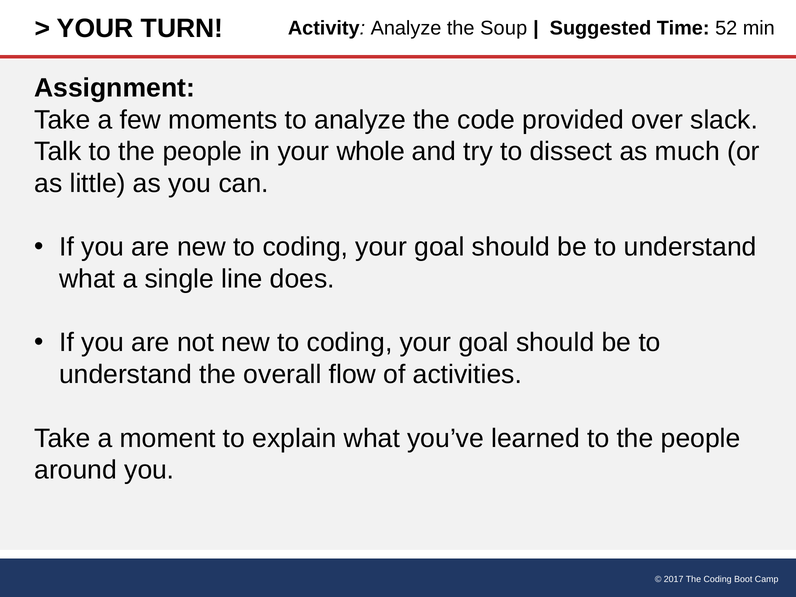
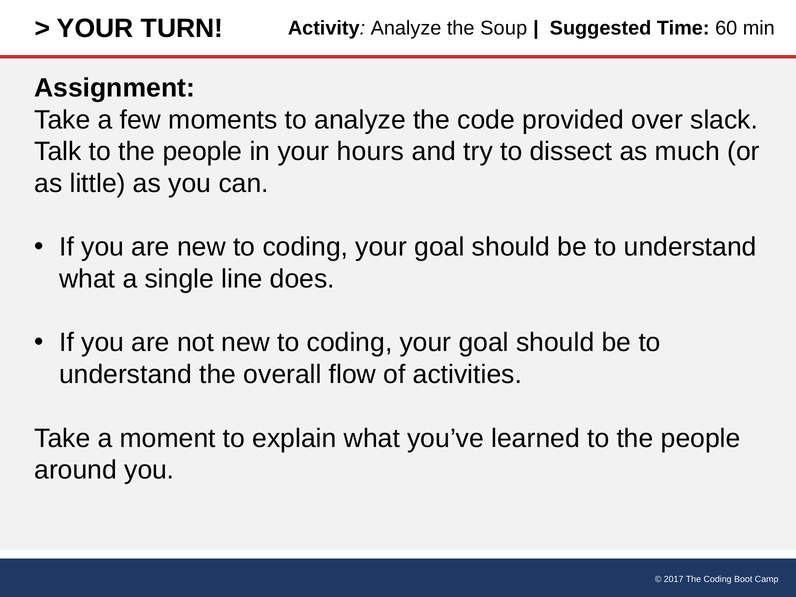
52: 52 -> 60
whole: whole -> hours
